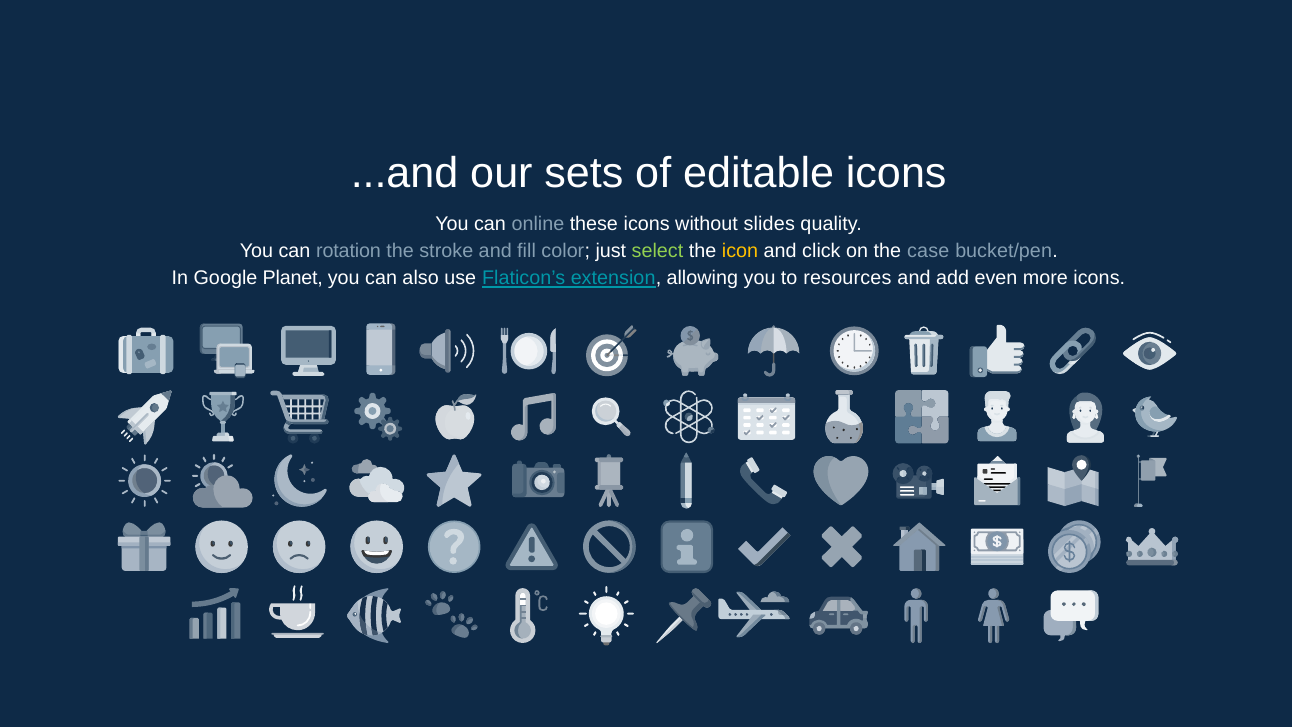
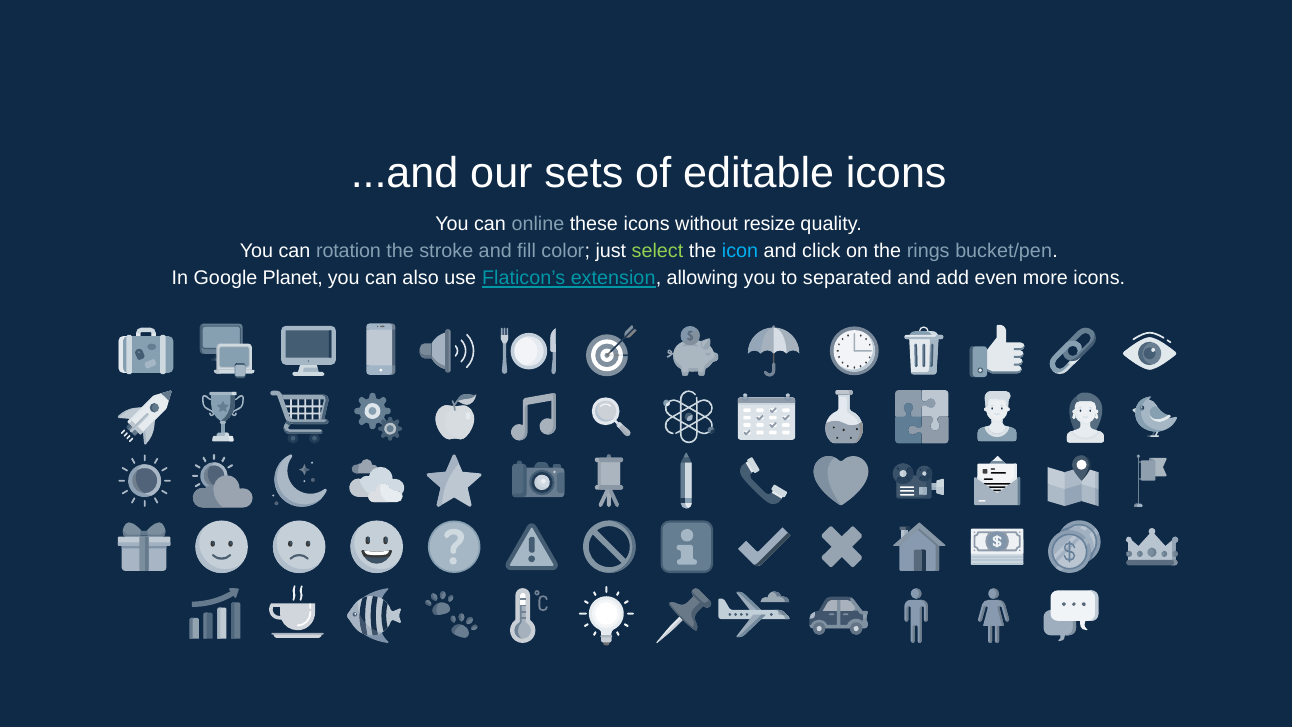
slides: slides -> resize
icon colour: yellow -> light blue
case: case -> rings
resources: resources -> separated
